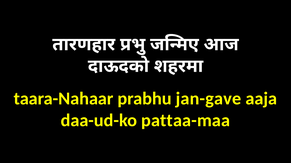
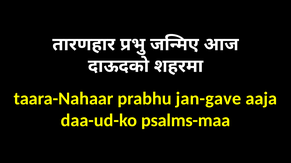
pattaa-maa: pattaa-maa -> psalms-maa
